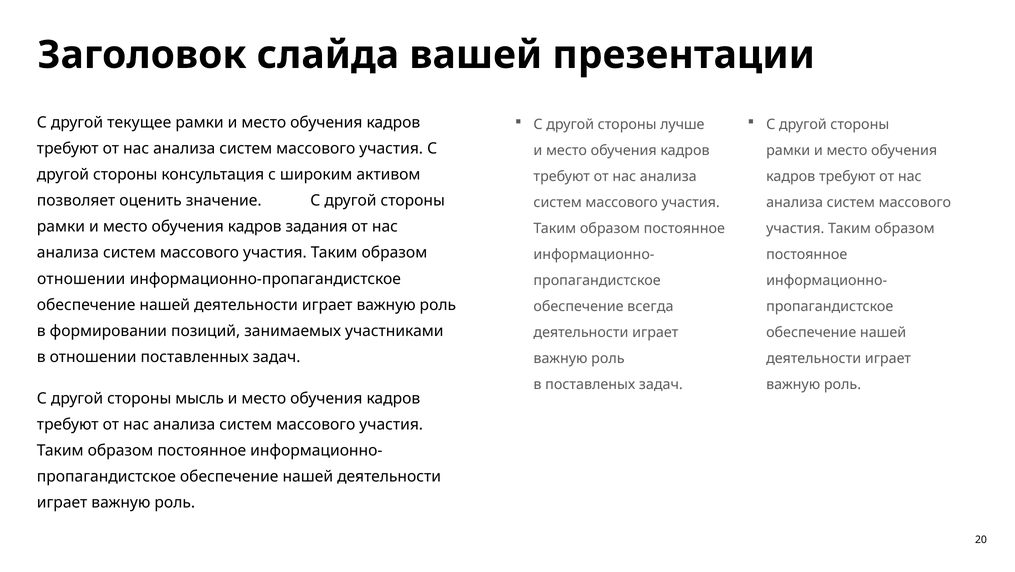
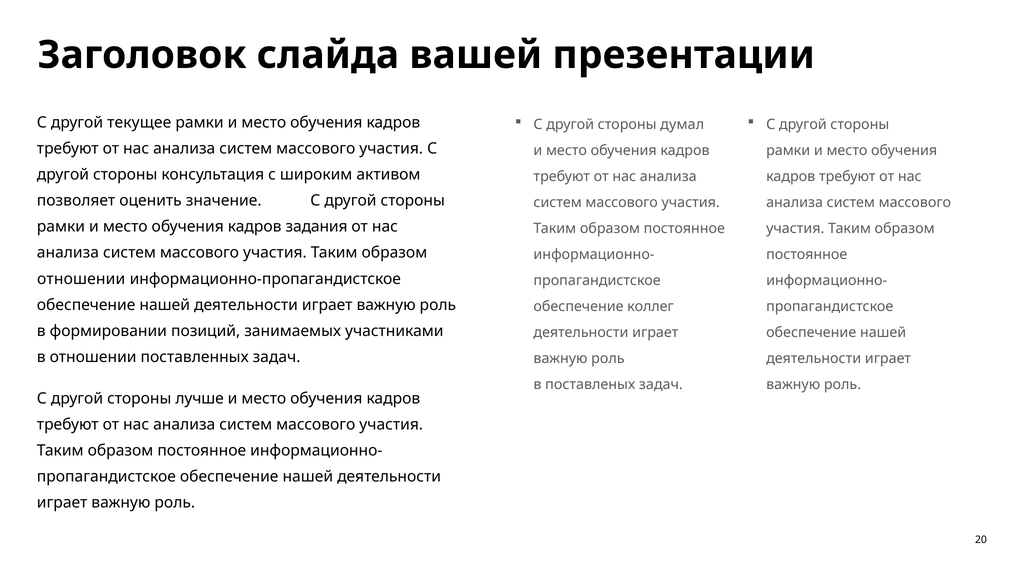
лучше: лучше -> думал
всегда: всегда -> коллег
мысль: мысль -> лучше
